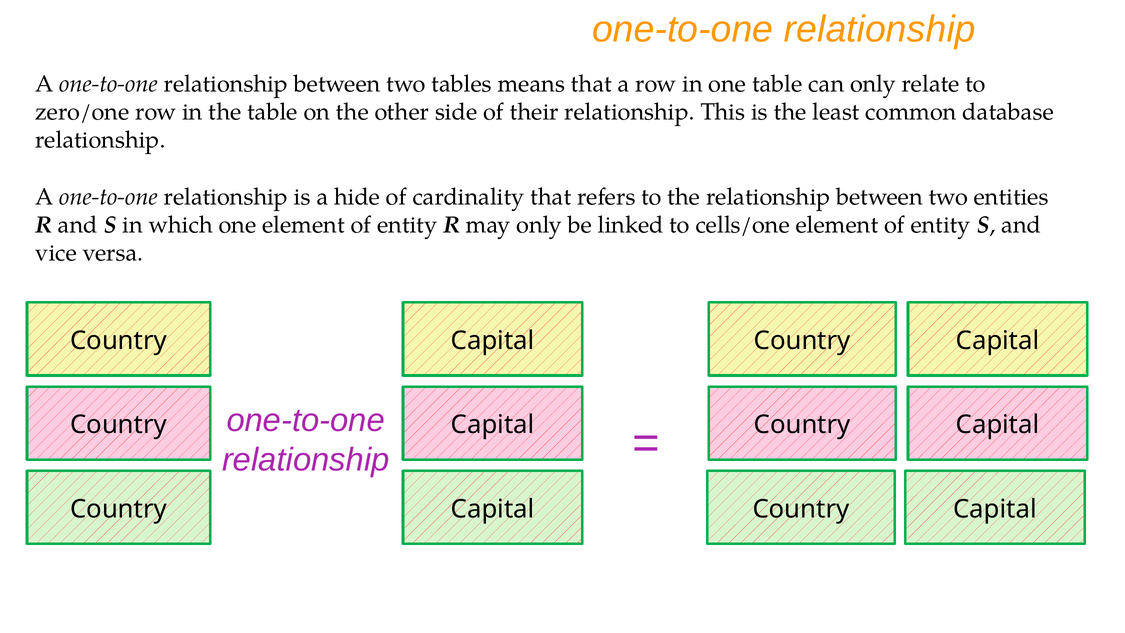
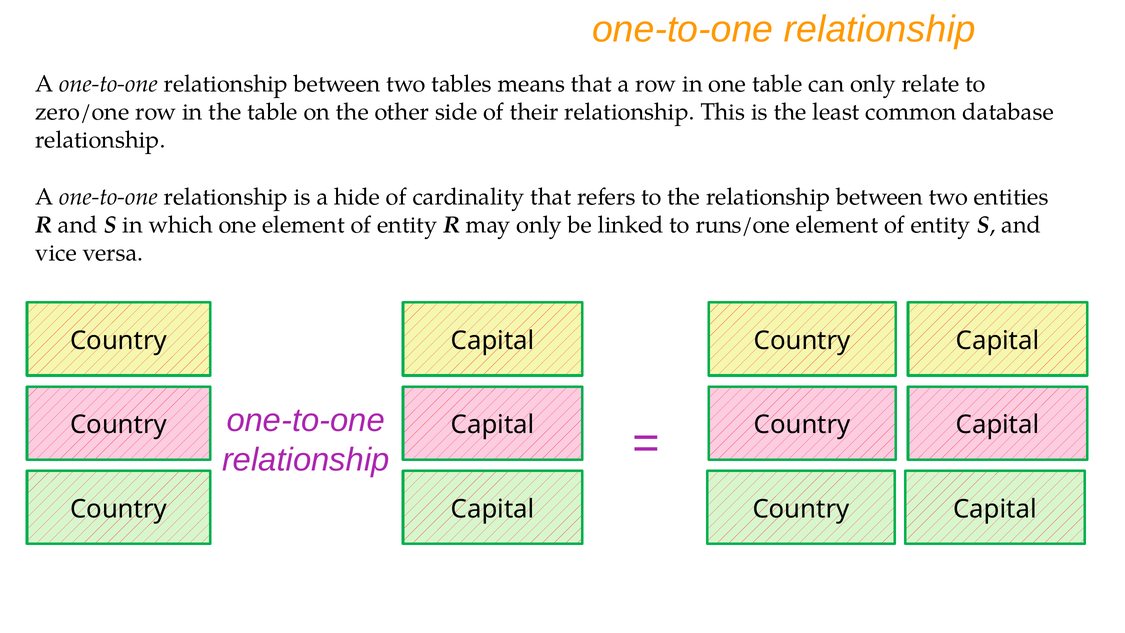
cells/one: cells/one -> runs/one
